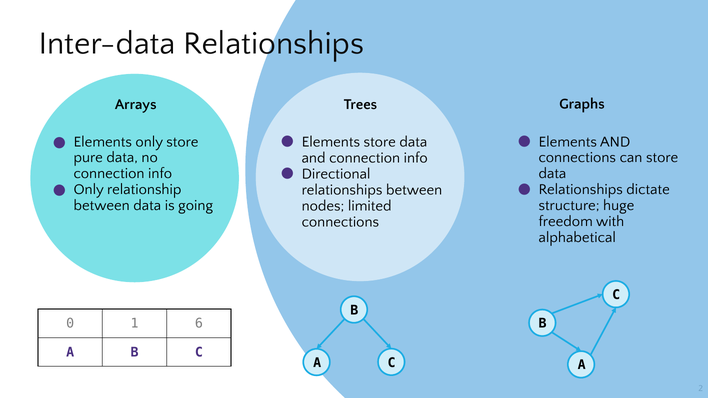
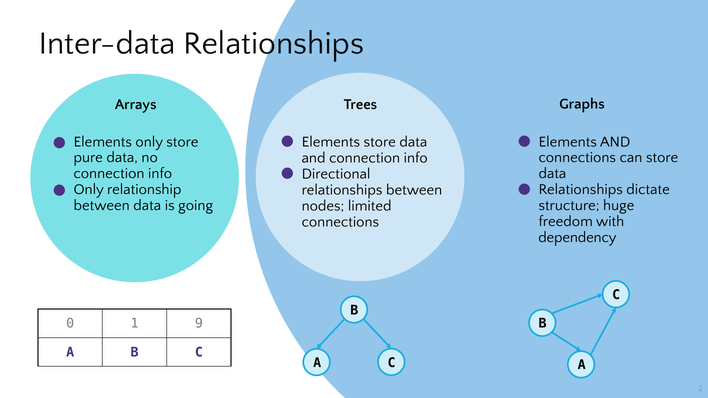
alphabetical: alphabetical -> dependency
6: 6 -> 9
